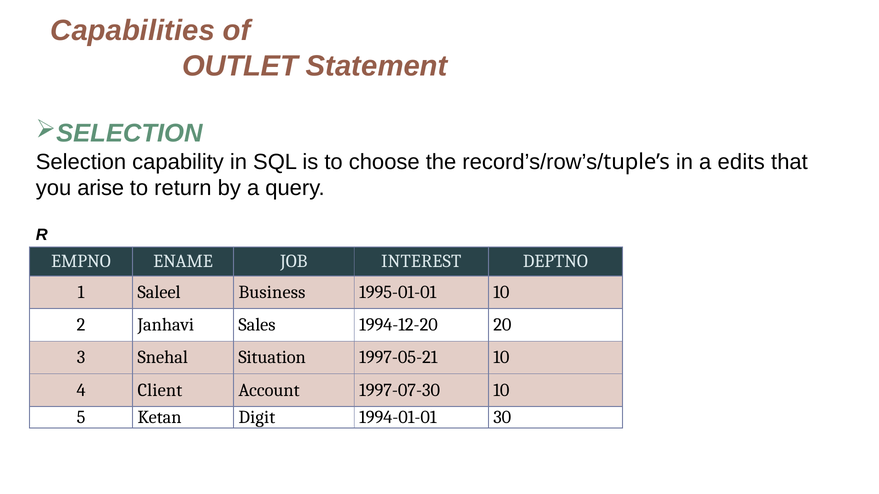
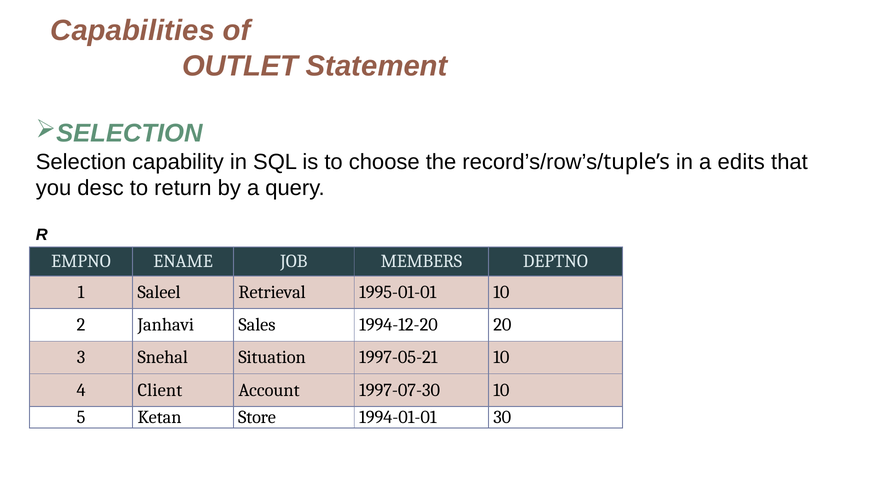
arise: arise -> desc
INTEREST: INTEREST -> MEMBERS
Business: Business -> Retrieval
Digit: Digit -> Store
